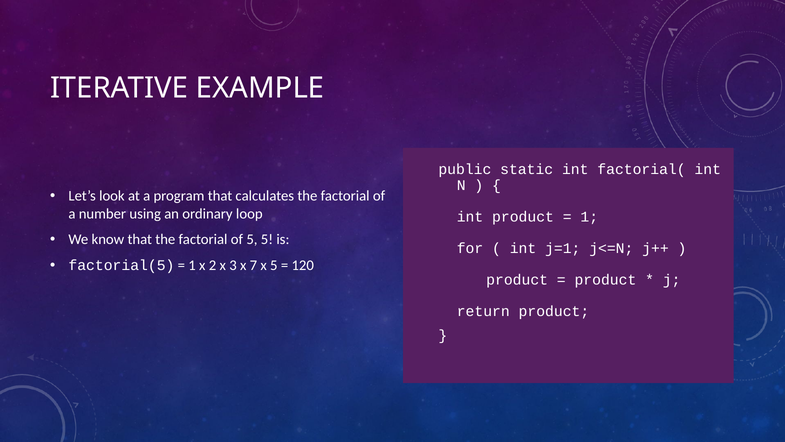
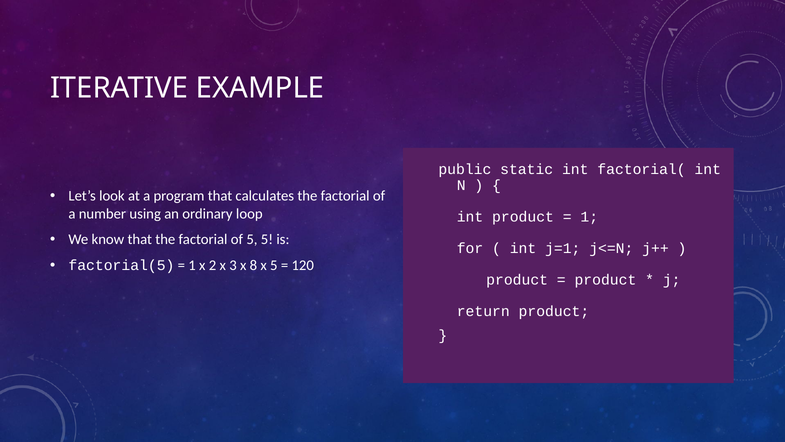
7: 7 -> 8
